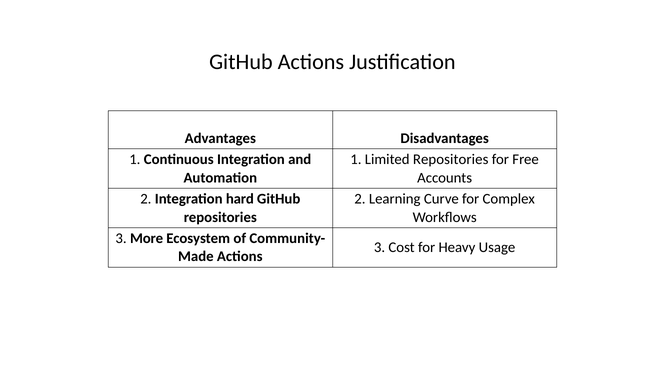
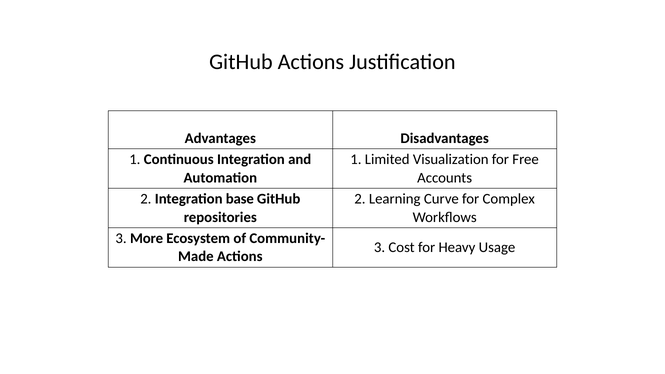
Limited Repositories: Repositories -> Visualization
hard: hard -> base
